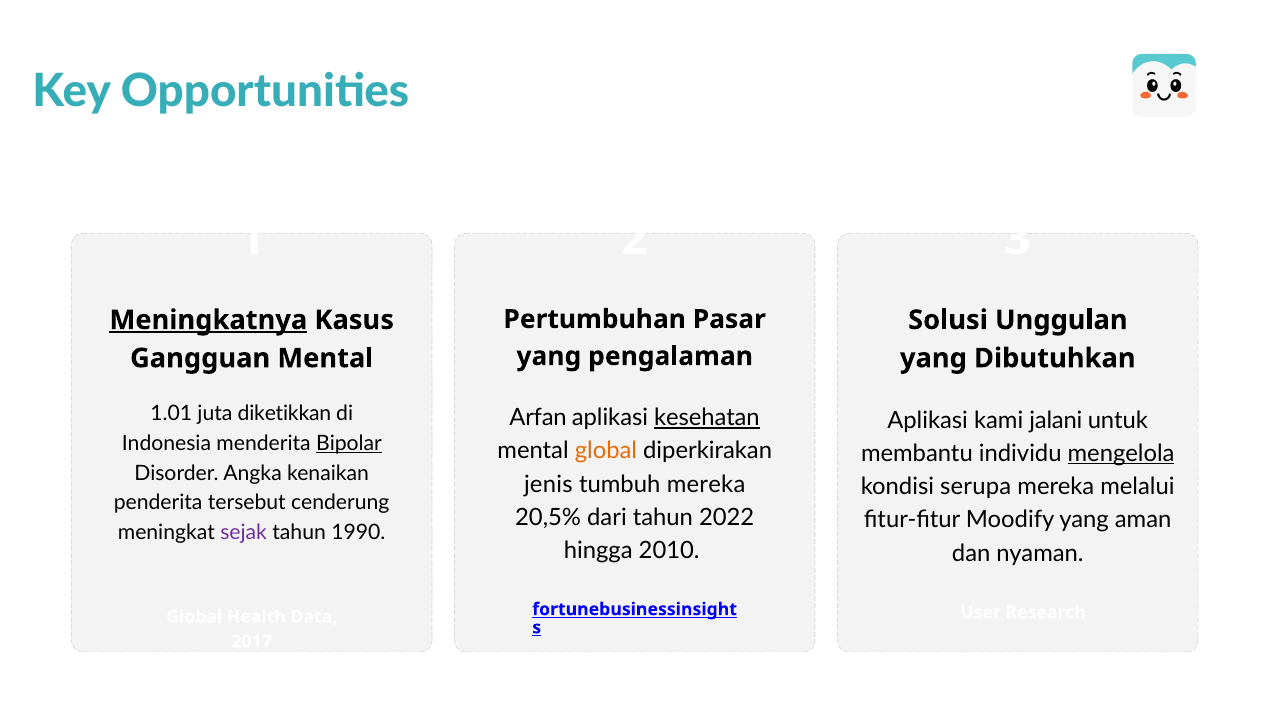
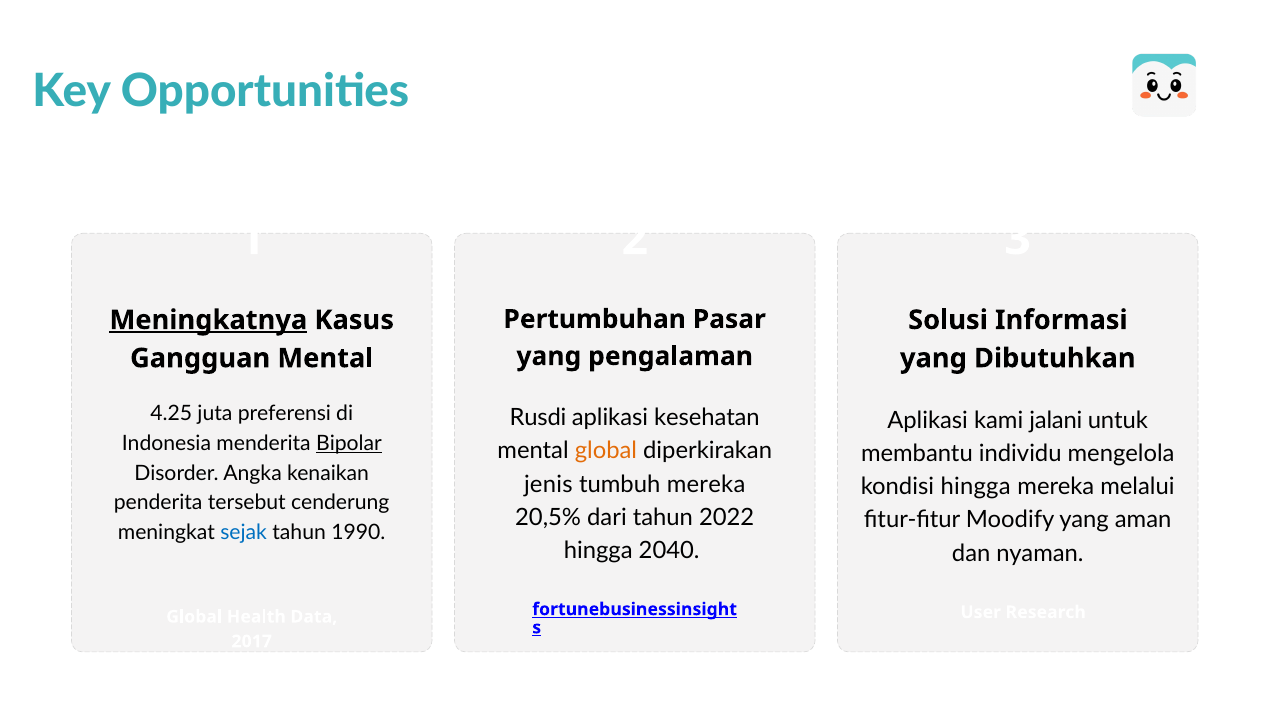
Unggulan: Unggulan -> Informasi
1.01: 1.01 -> 4.25
diketikkan: diketikkan -> preferensi
Arfan: Arfan -> Rusdi
kesehatan underline: present -> none
mengelola underline: present -> none
kondisi serupa: serupa -> hingga
sejak colour: purple -> blue
2010: 2010 -> 2040
